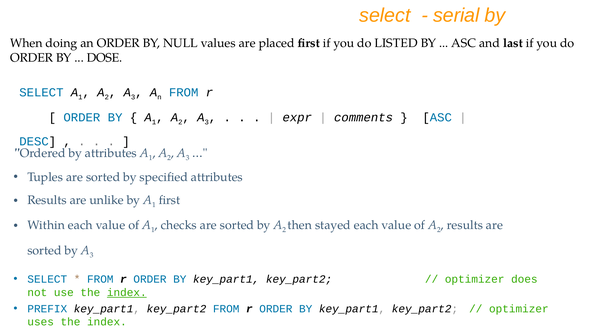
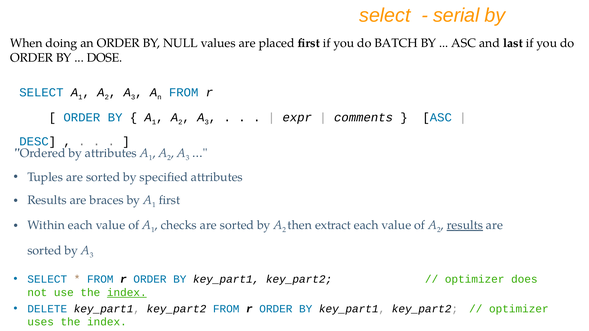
LISTED: LISTED -> BATCH
unlike: unlike -> braces
stayed: stayed -> extract
results at (465, 225) underline: none -> present
PREFIX: PREFIX -> DELETE
